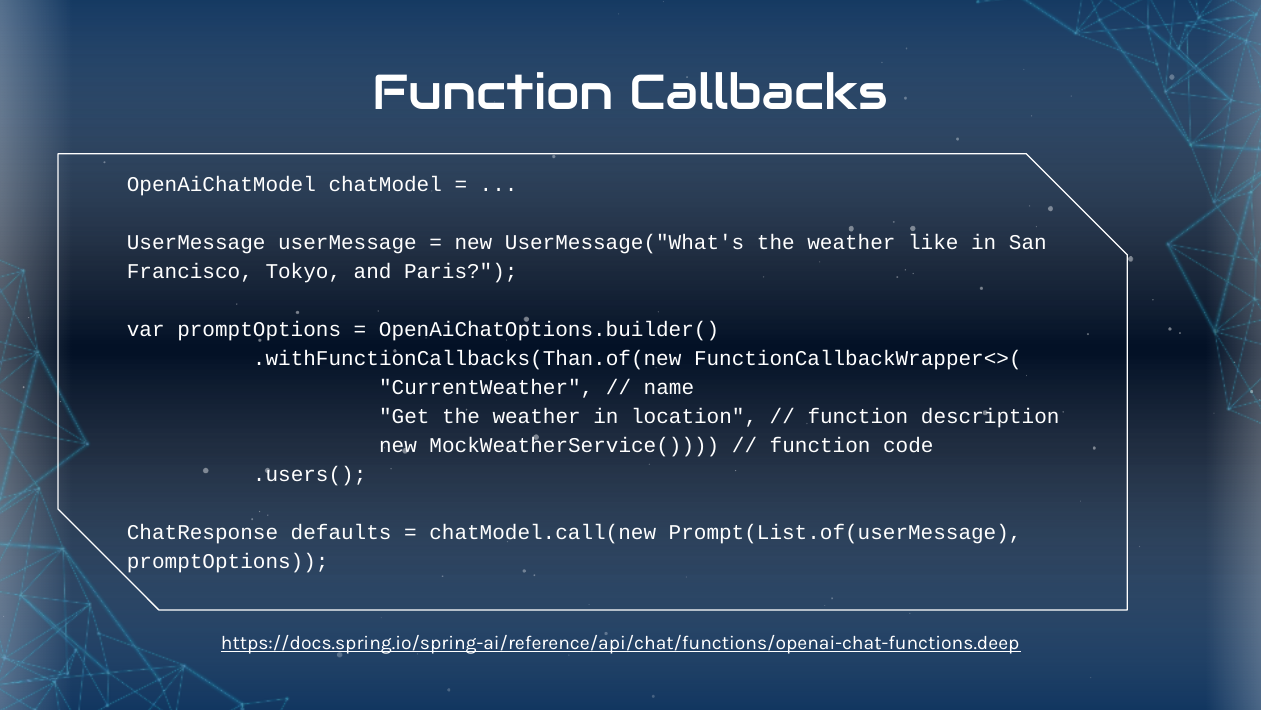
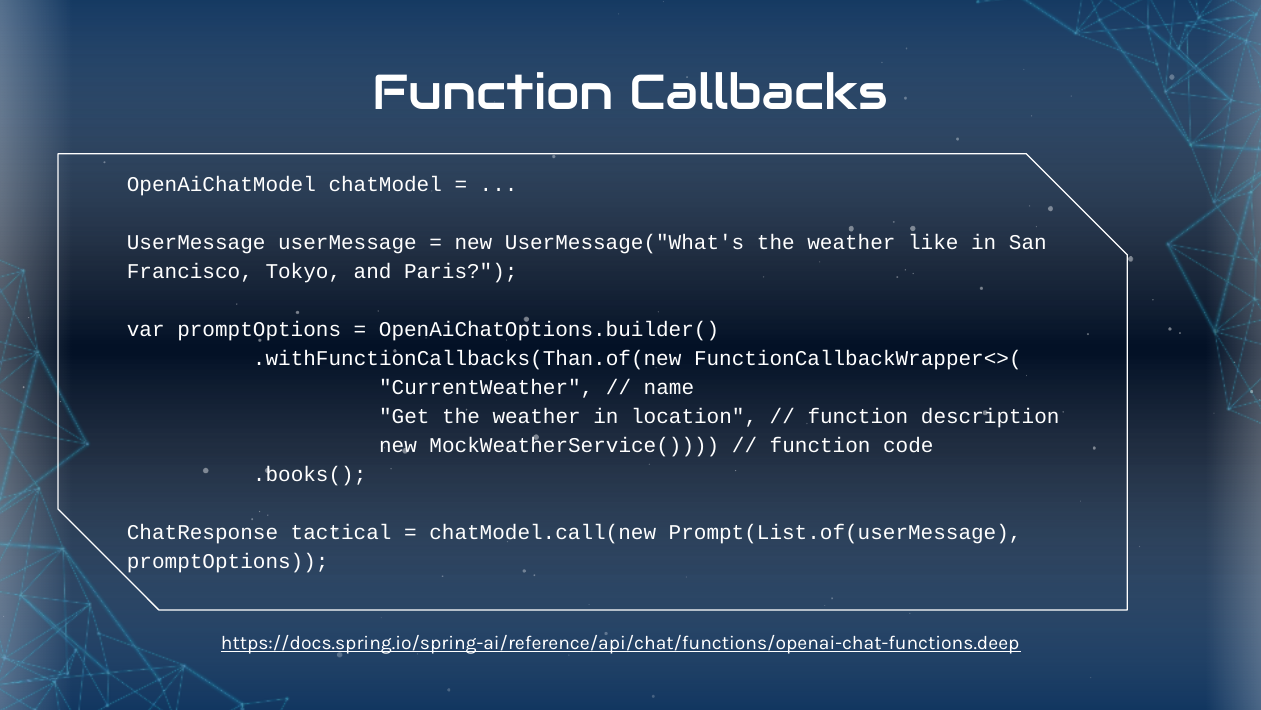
.users(: .users( -> .books(
defaults: defaults -> tactical
